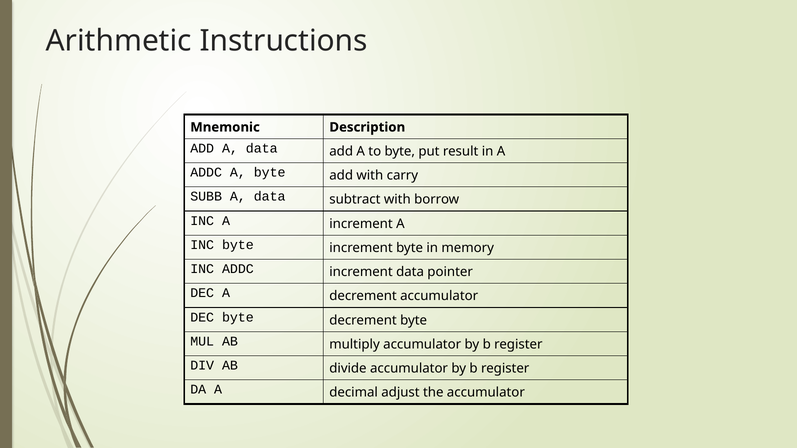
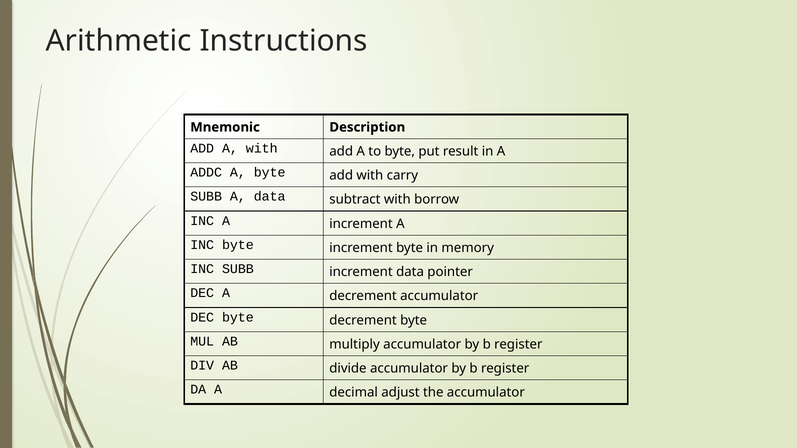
ADD A data: data -> with
INC ADDC: ADDC -> SUBB
